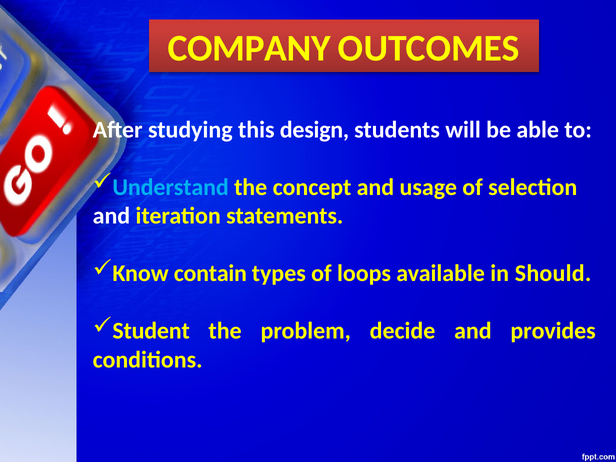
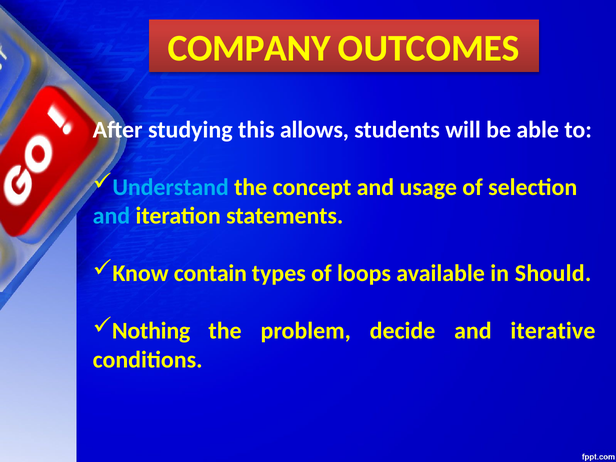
design: design -> allows
and at (111, 216) colour: white -> light blue
Student: Student -> Nothing
provides: provides -> iterative
